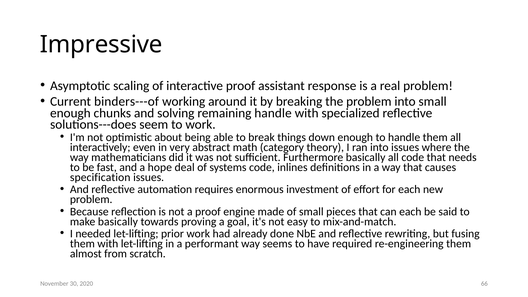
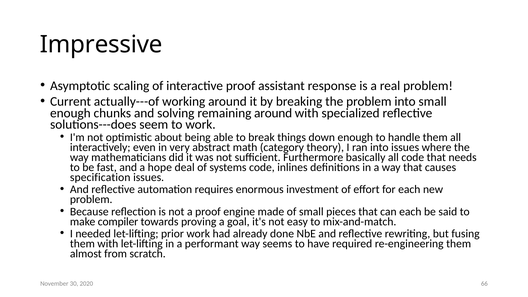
binders---of: binders---of -> actually---of
remaining handle: handle -> around
make basically: basically -> compiler
